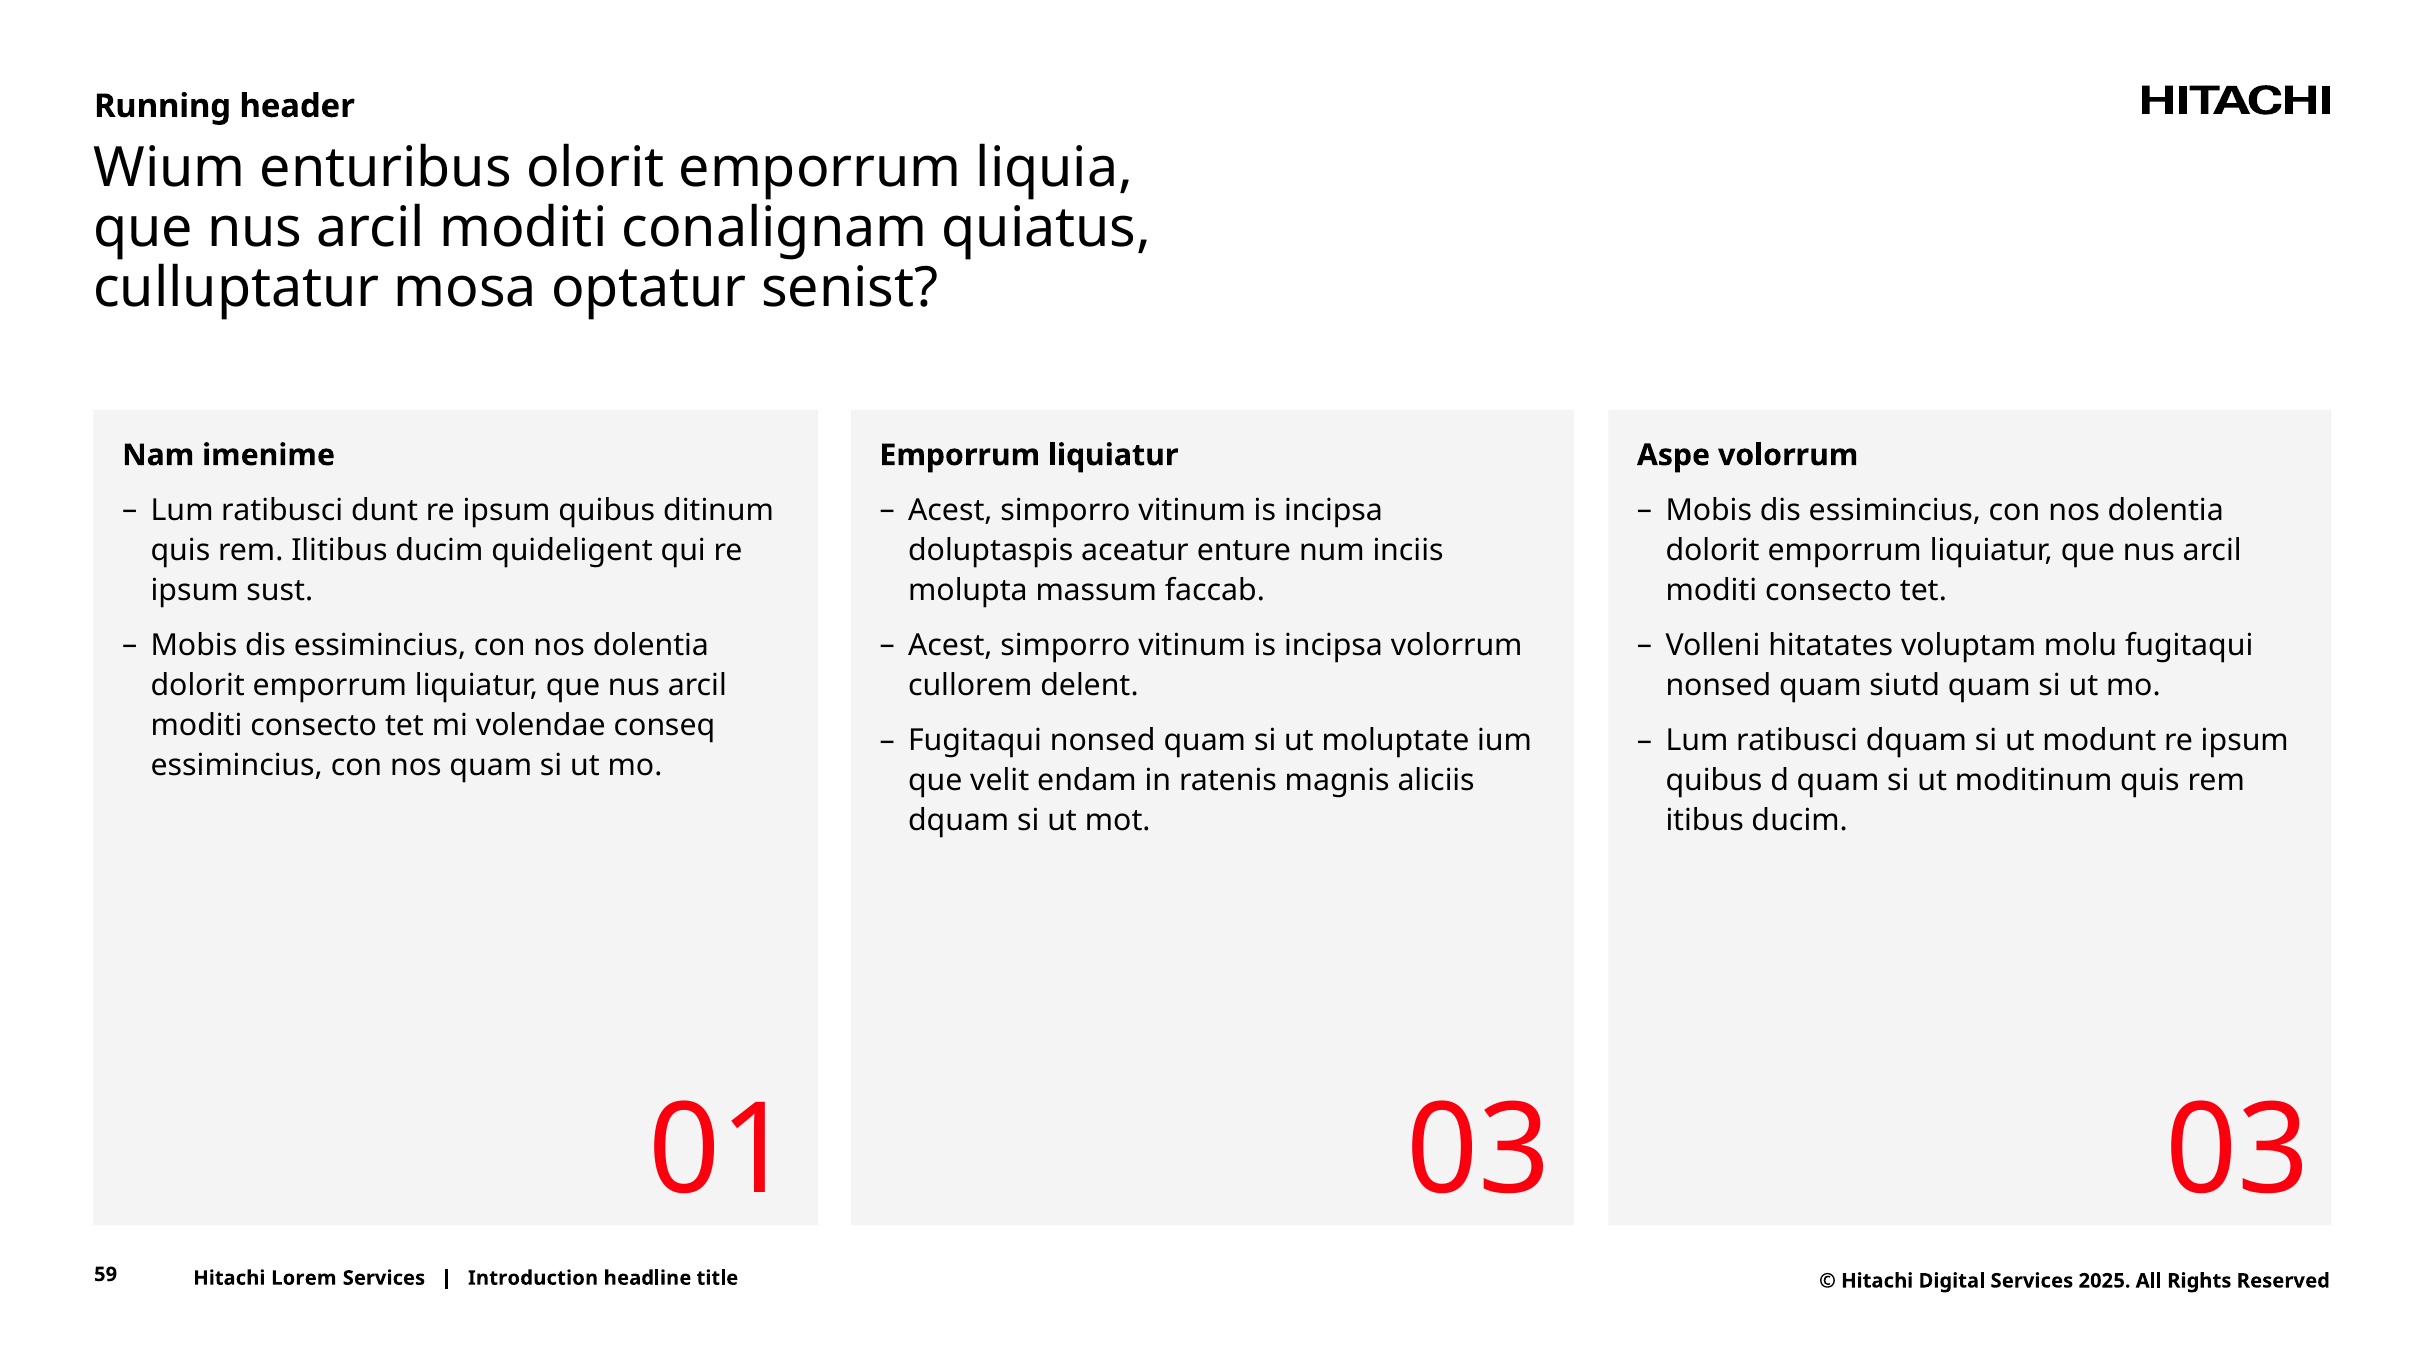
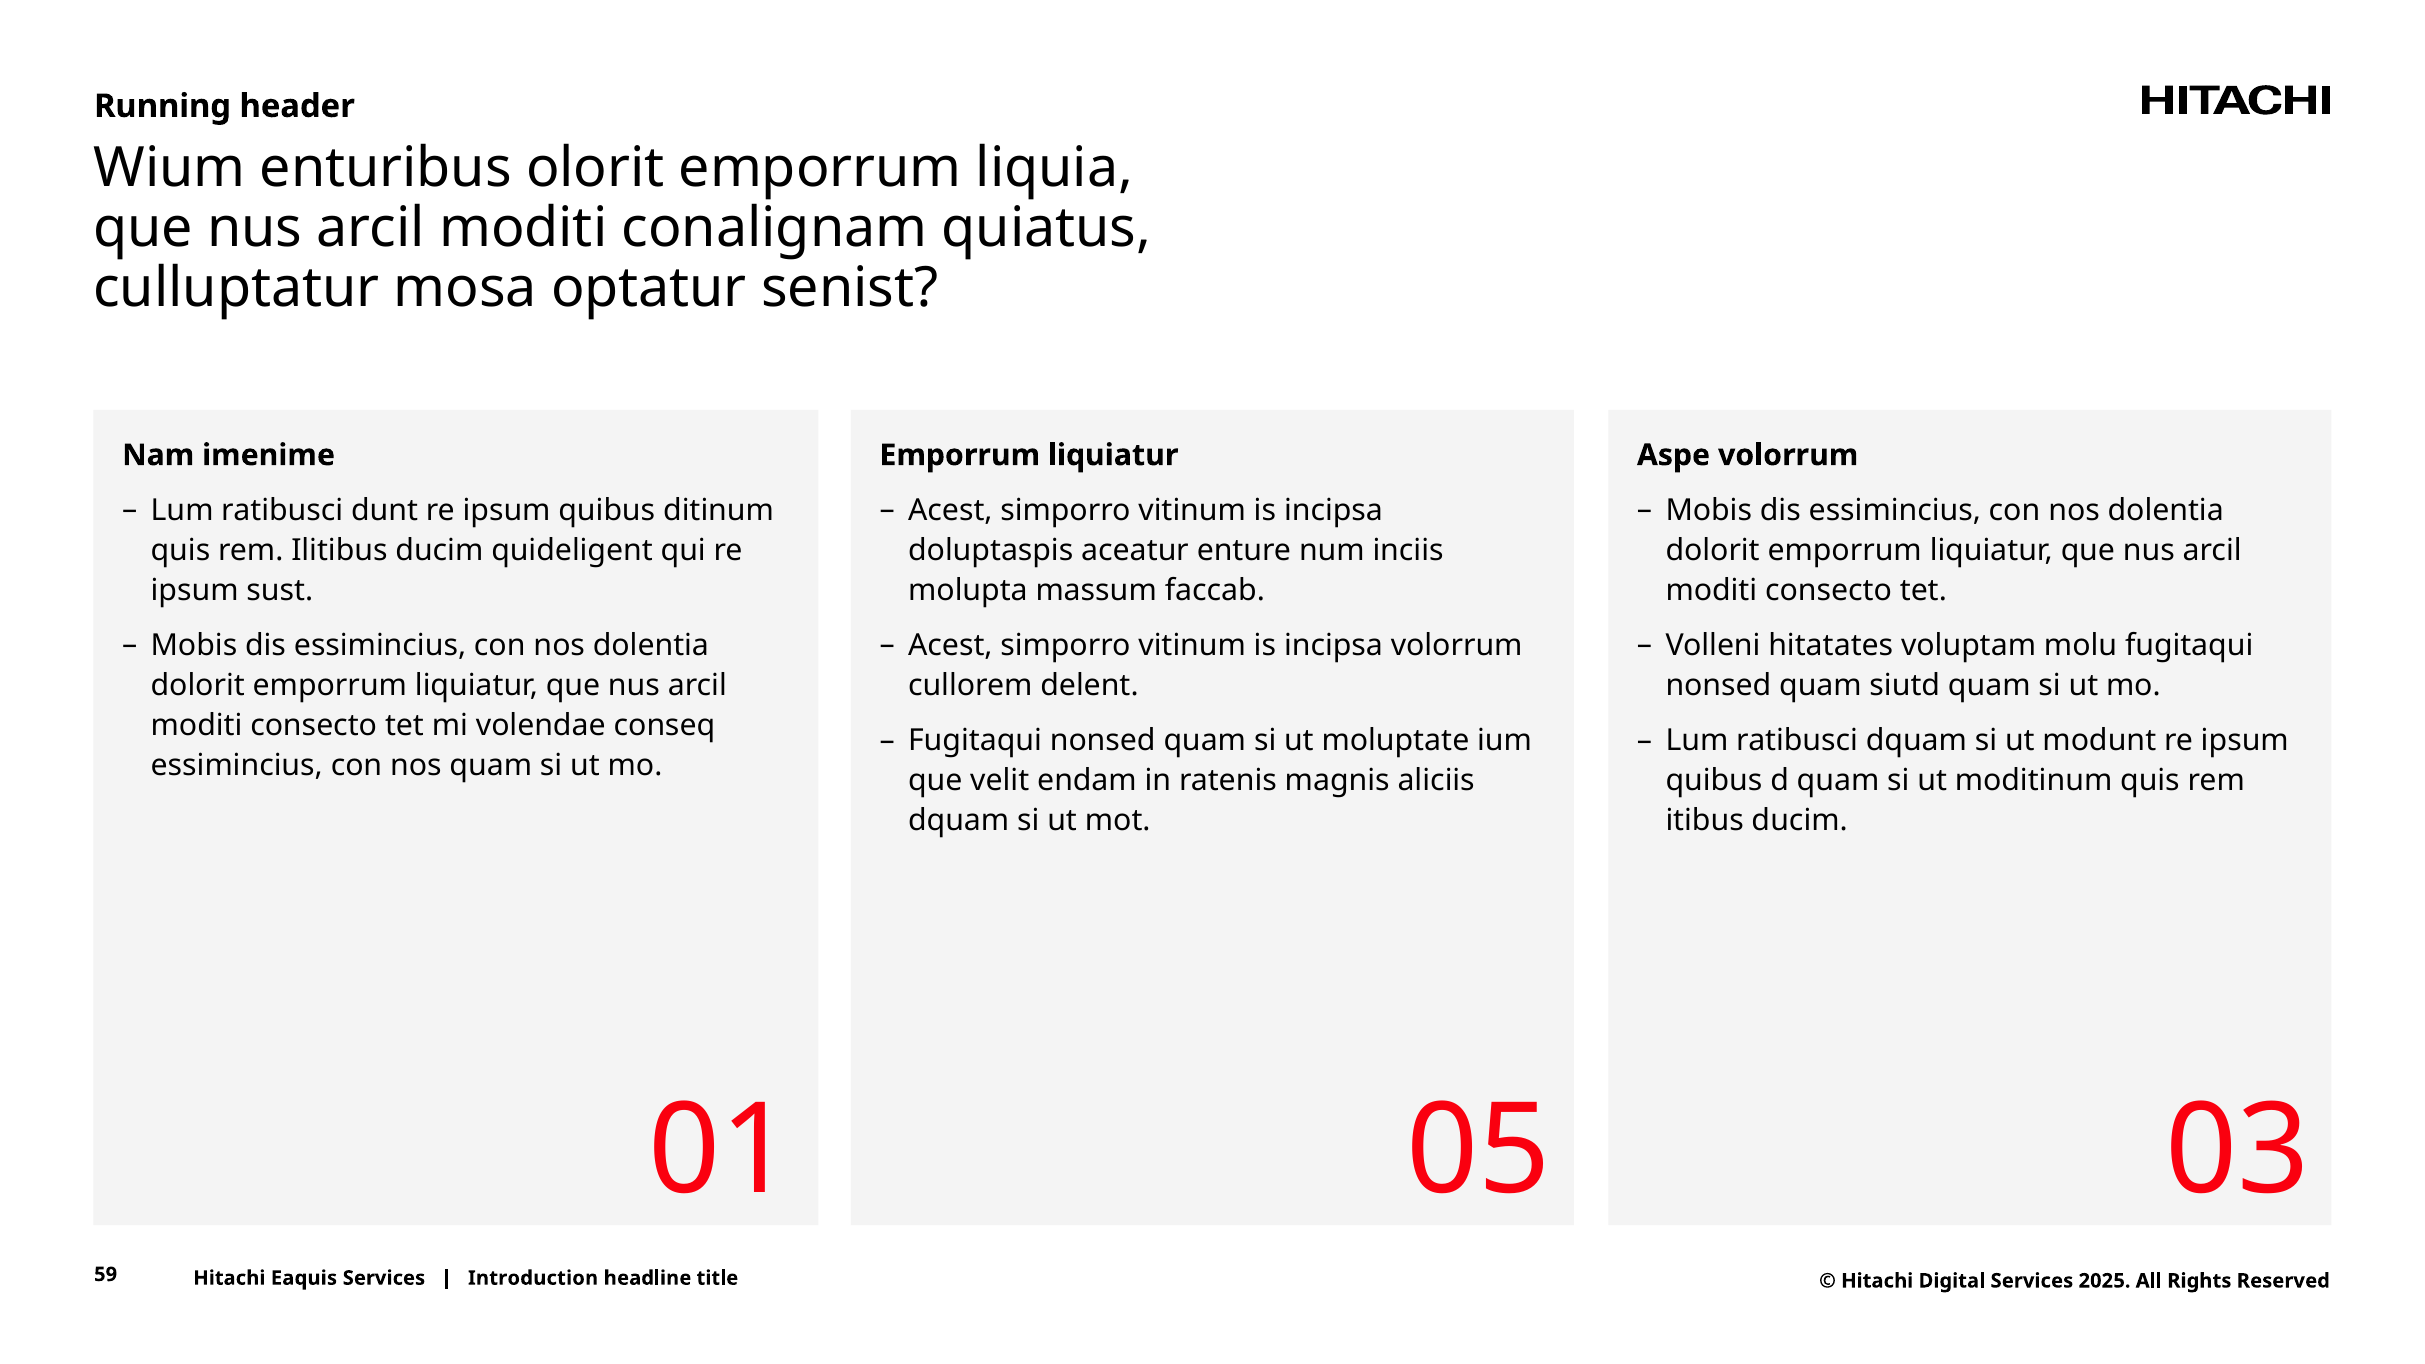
01 03: 03 -> 05
Lorem: Lorem -> Eaquis
